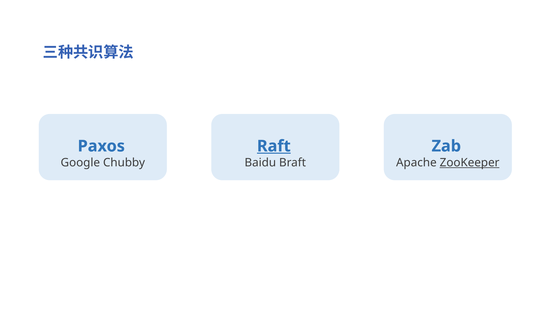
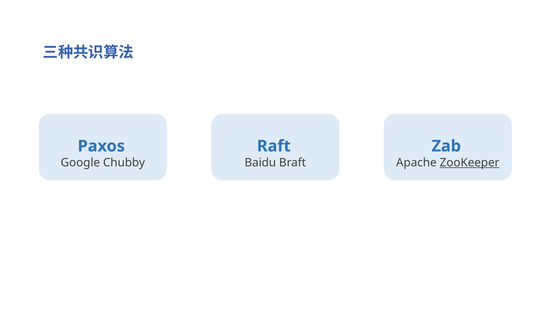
Raft underline: present -> none
